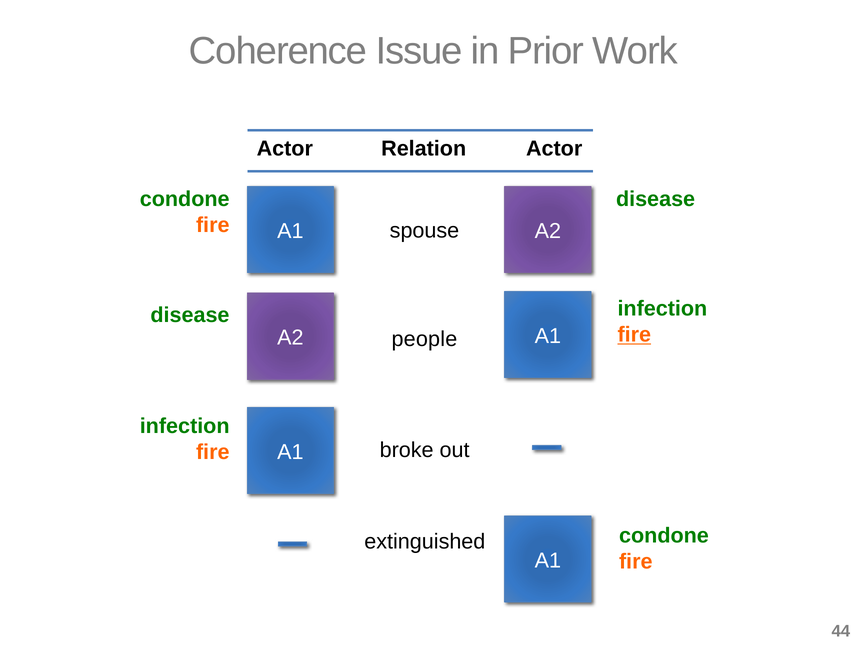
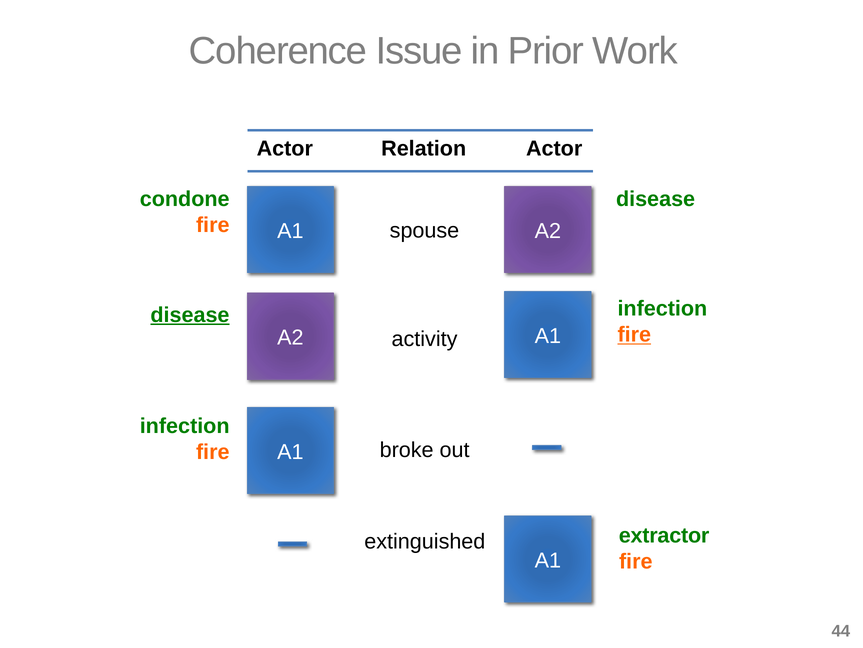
disease at (190, 315) underline: none -> present
people: people -> activity
condone at (664, 535): condone -> extractor
